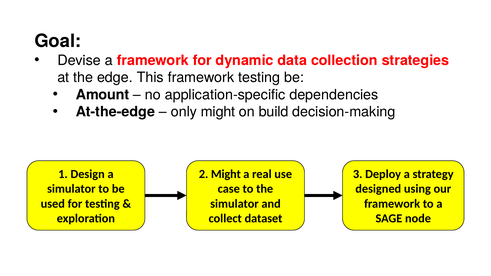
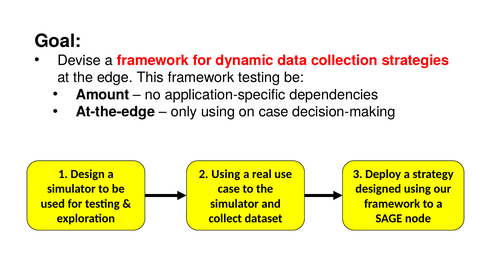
only might: might -> using
on build: build -> case
2 Might: Might -> Using
